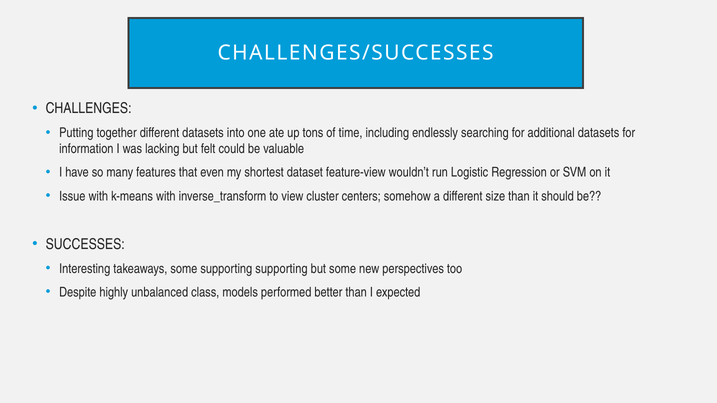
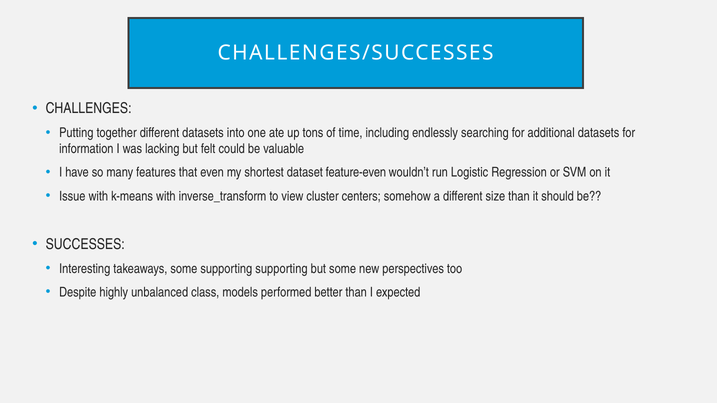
feature-view: feature-view -> feature-even
